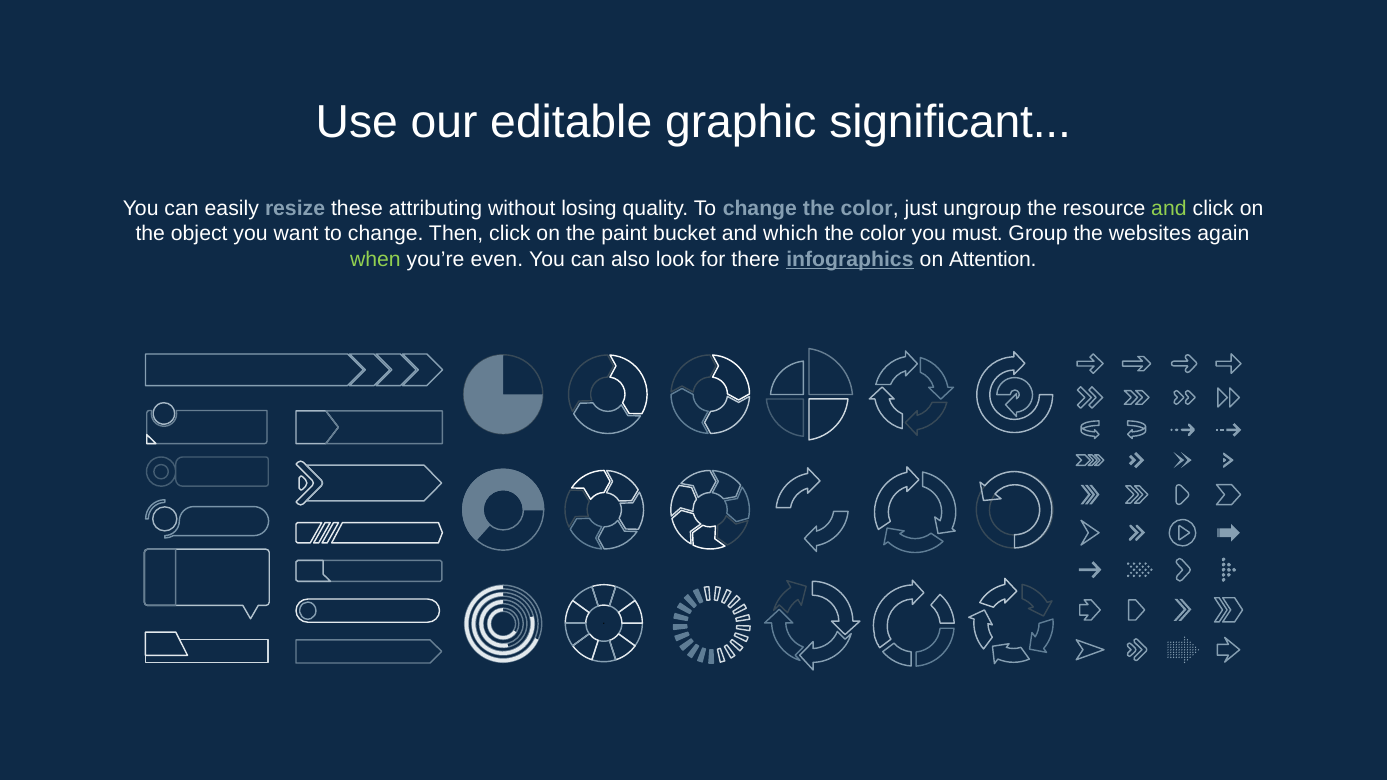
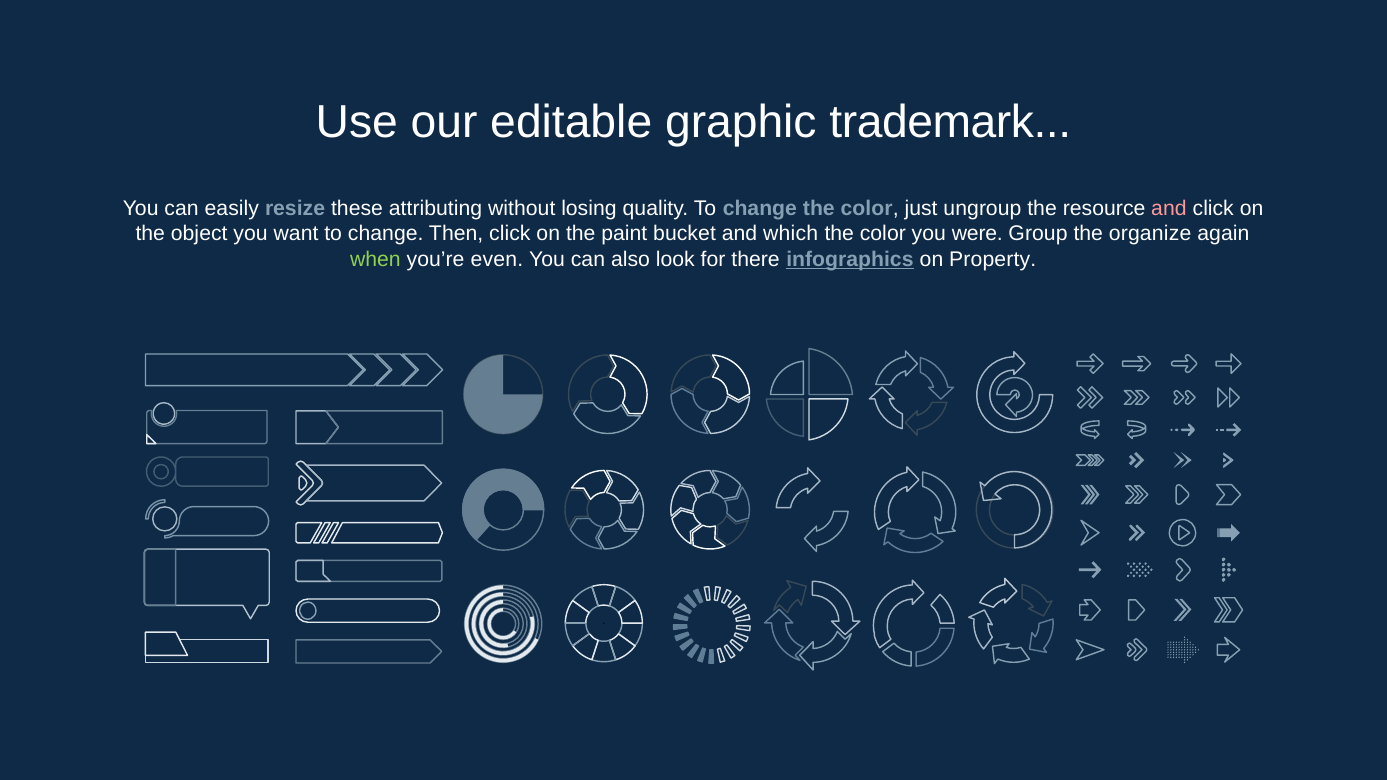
significant: significant -> trademark
and at (1169, 208) colour: light green -> pink
must: must -> were
websites: websites -> organize
Attention: Attention -> Property
